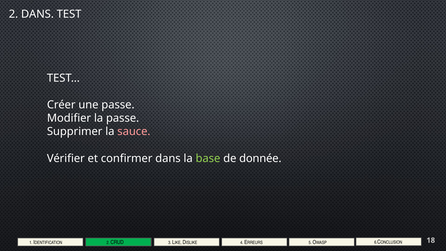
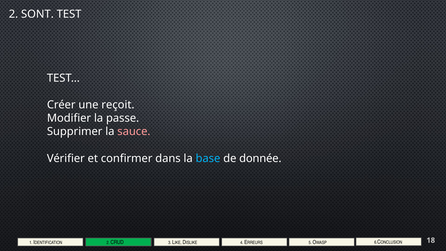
2 DANS: DANS -> SONT
une passe: passe -> reçoit
base colour: light green -> light blue
